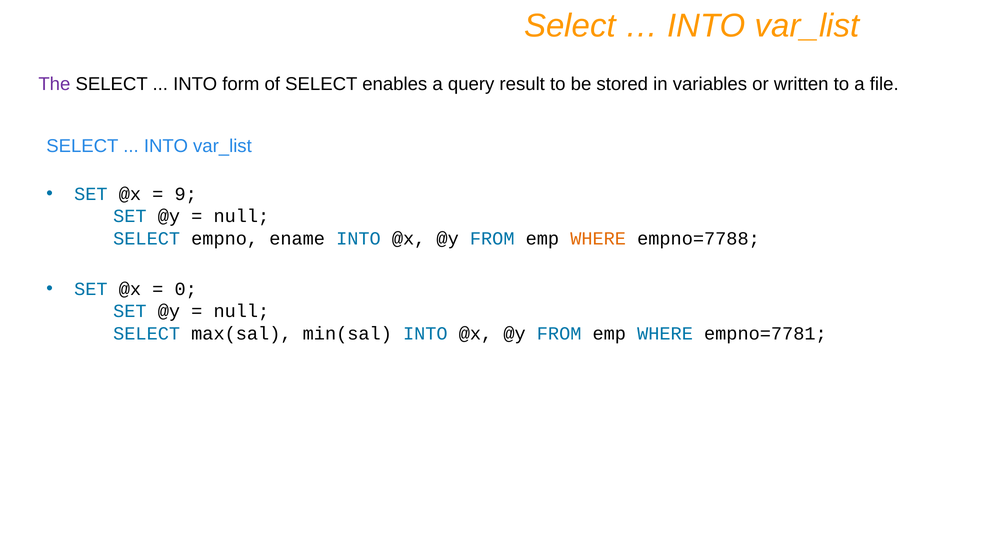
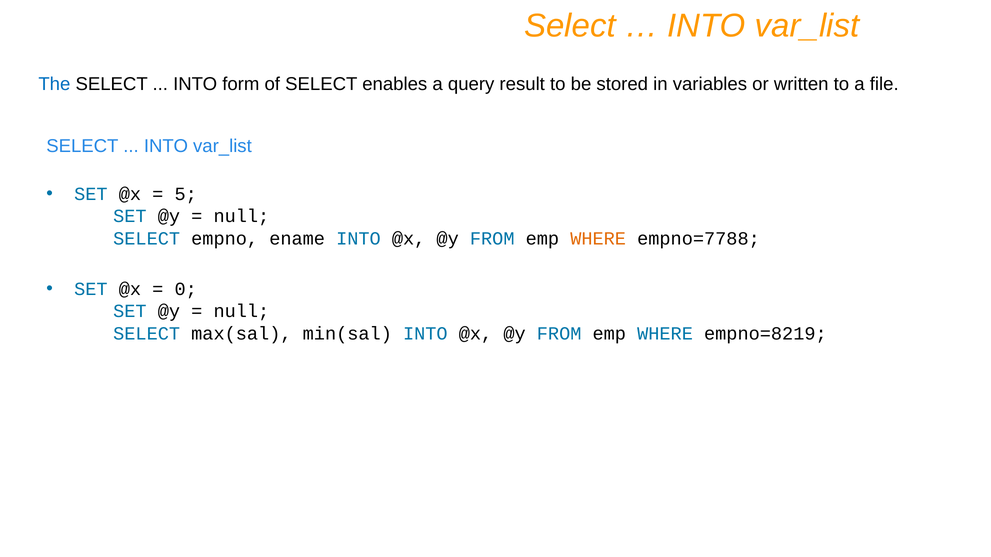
The colour: purple -> blue
9: 9 -> 5
empno=7781: empno=7781 -> empno=8219
